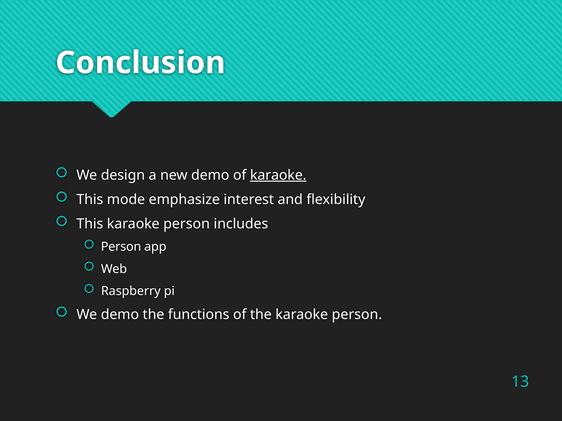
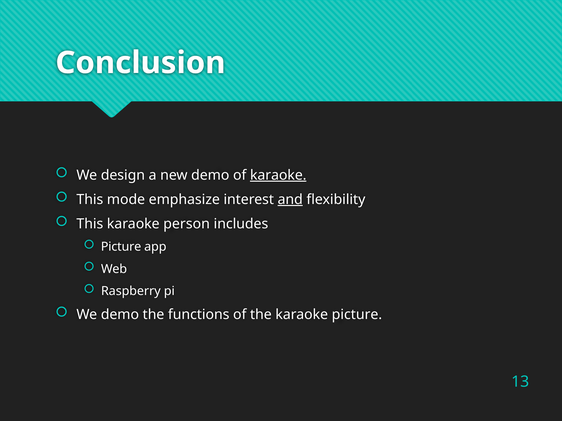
and underline: none -> present
Person at (121, 247): Person -> Picture
the karaoke person: person -> picture
